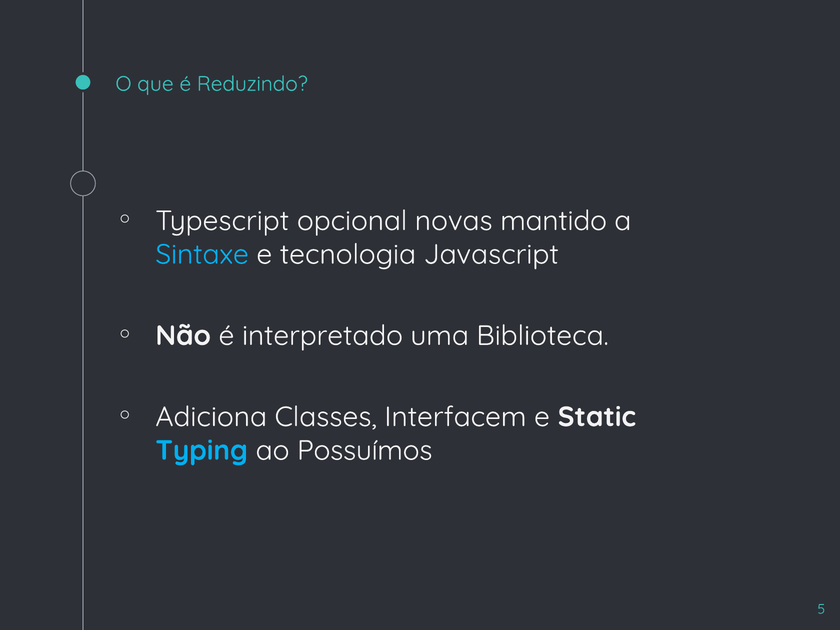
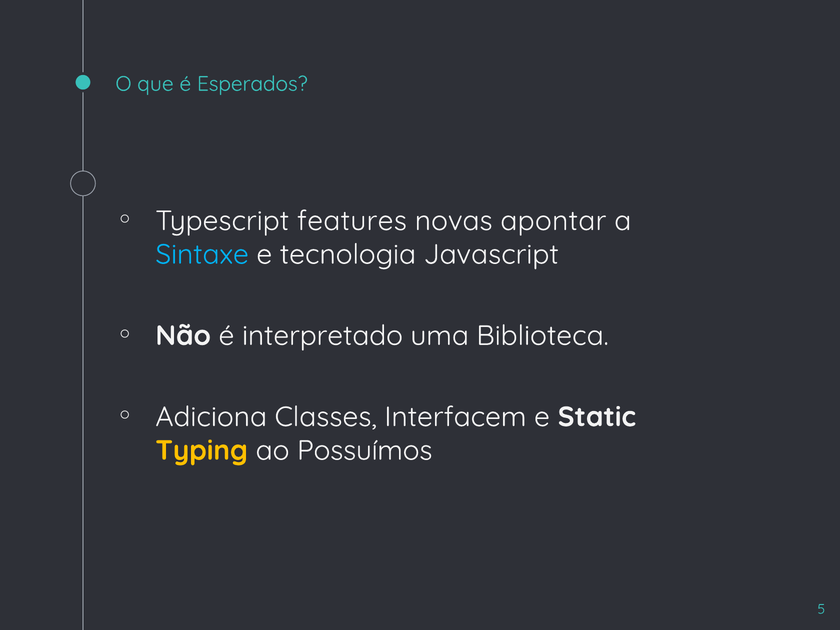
Reduzindo: Reduzindo -> Esperados
opcional: opcional -> features
mantido: mantido -> apontar
Typing colour: light blue -> yellow
